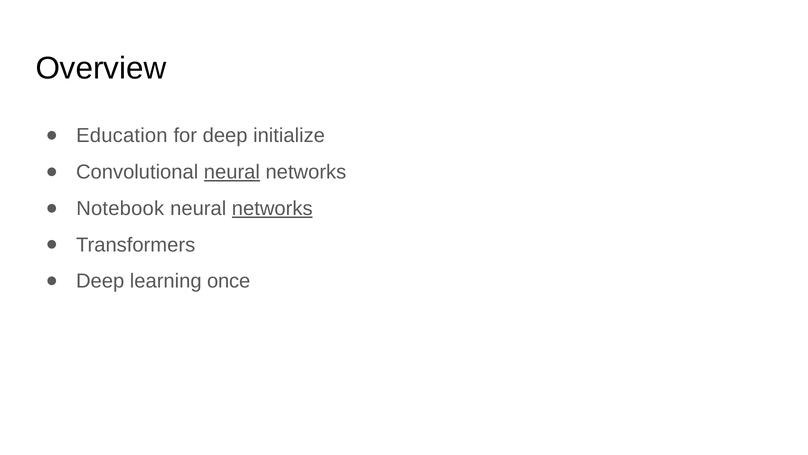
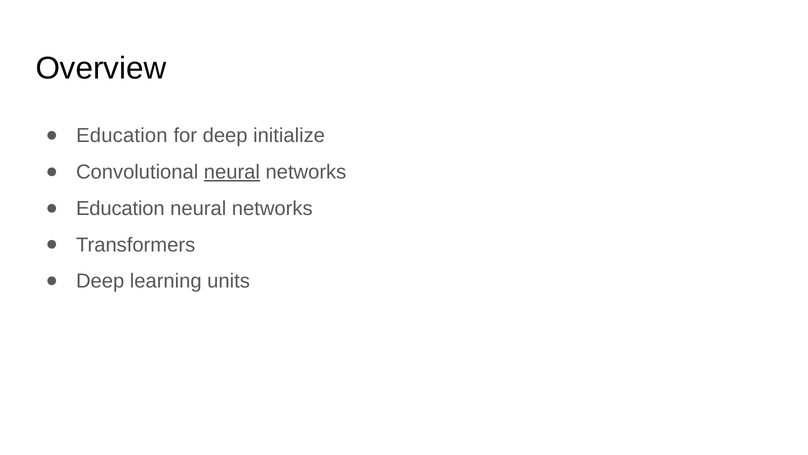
Notebook at (120, 208): Notebook -> Education
networks at (272, 208) underline: present -> none
once: once -> units
